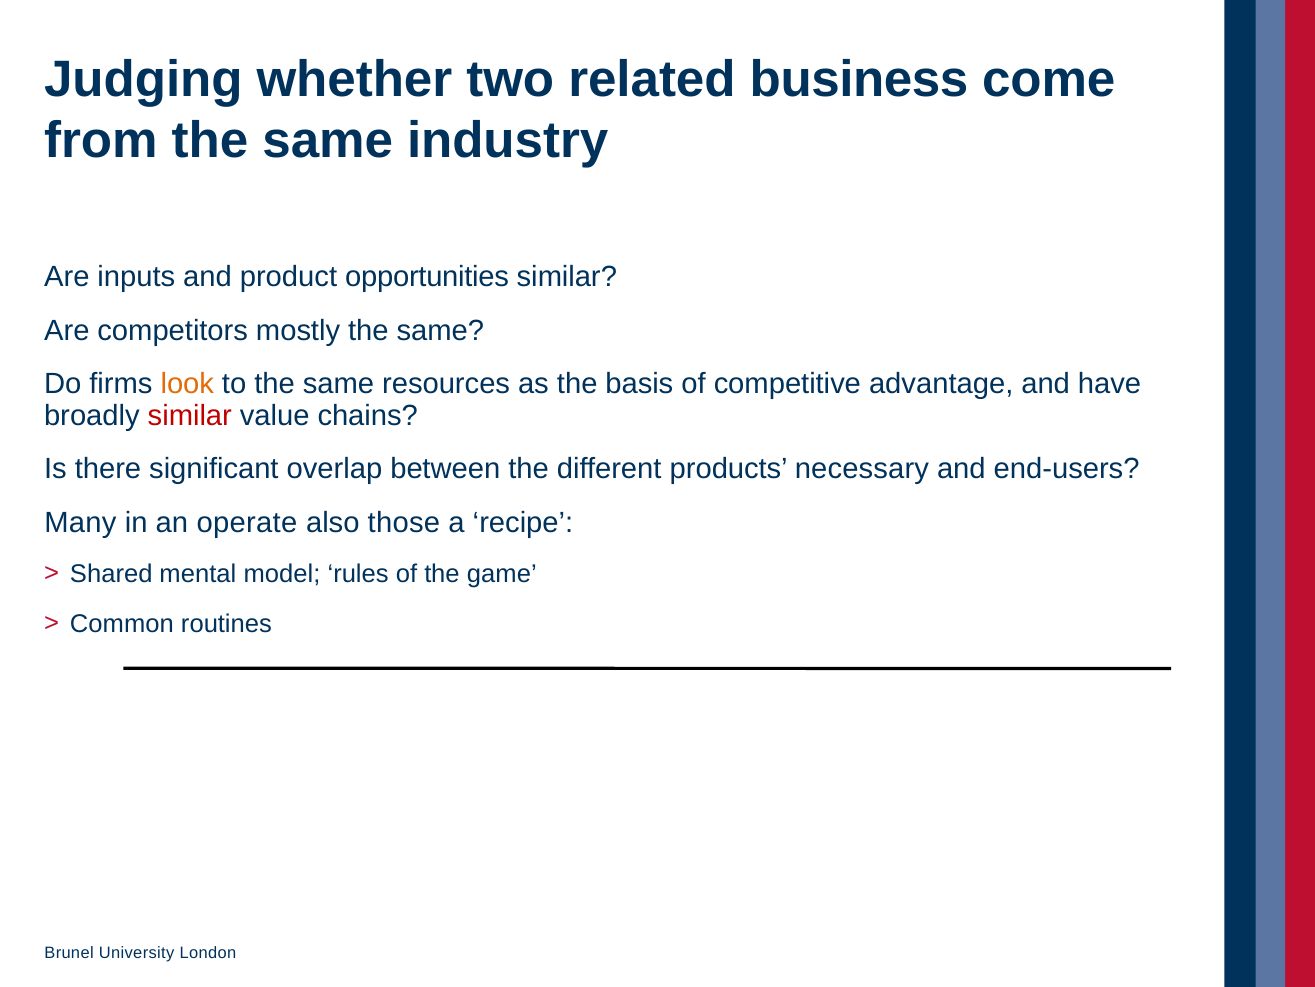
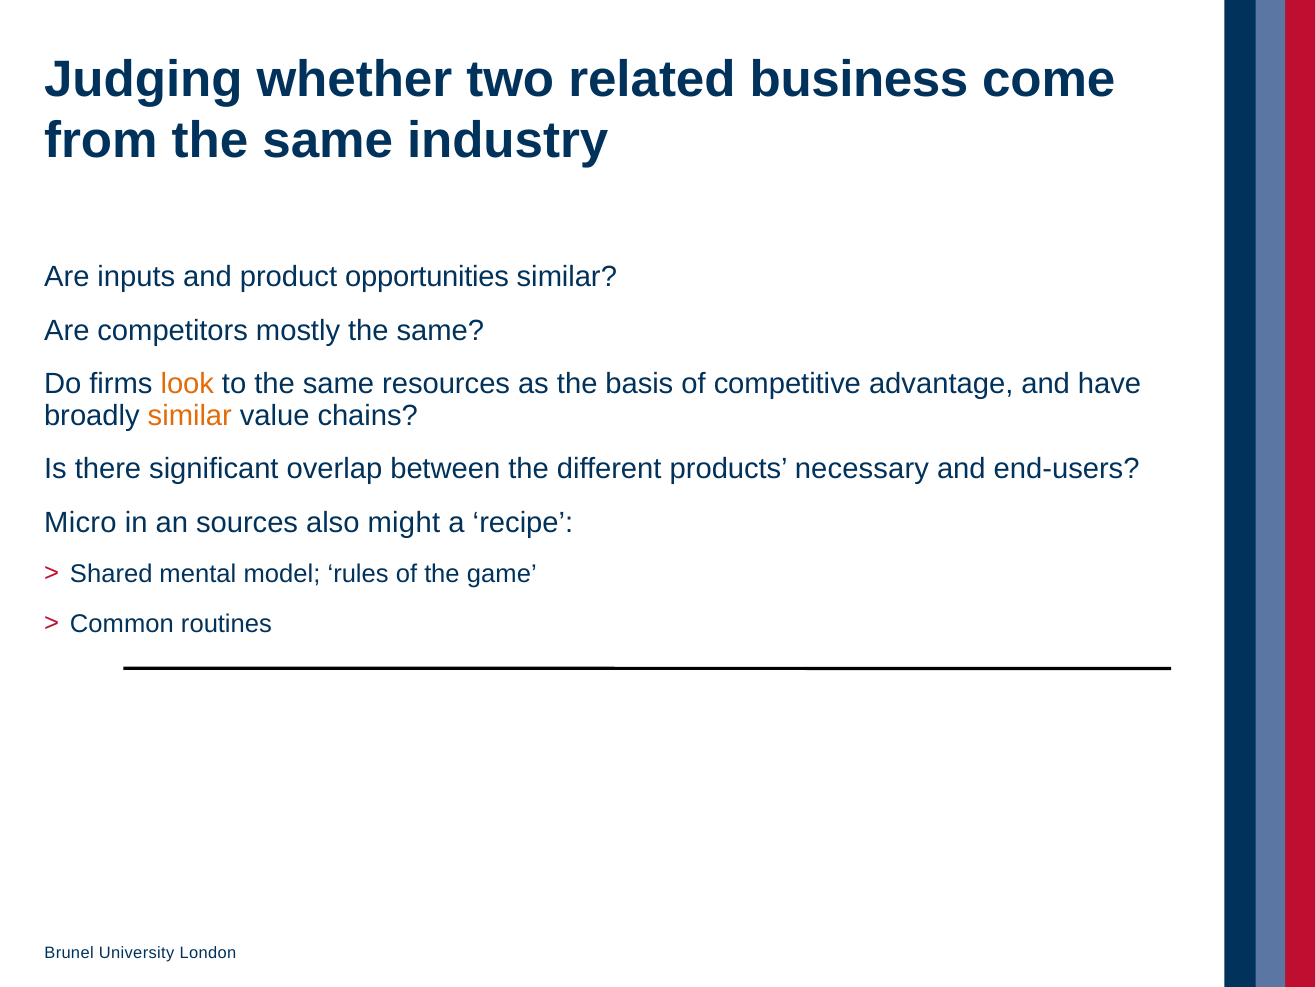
similar at (190, 415) colour: red -> orange
Many: Many -> Micro
operate: operate -> sources
those: those -> might
